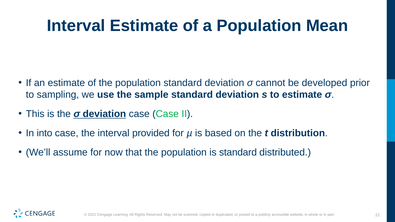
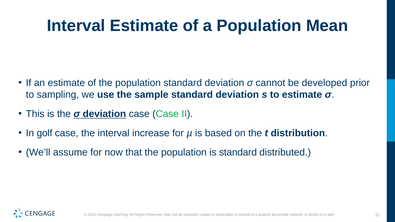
into: into -> golf
provided: provided -> increase
